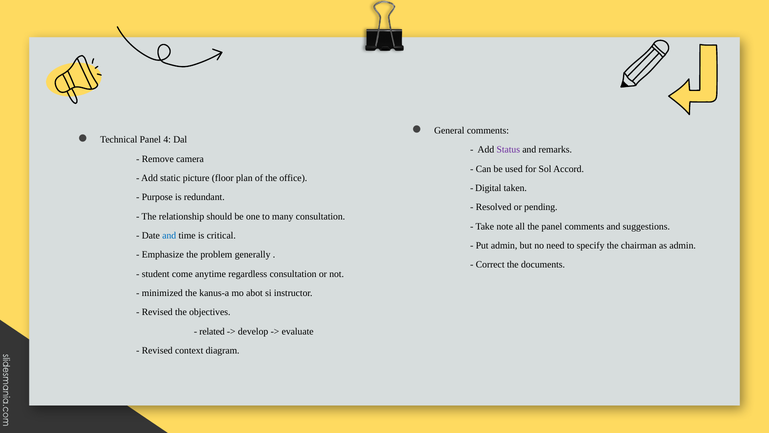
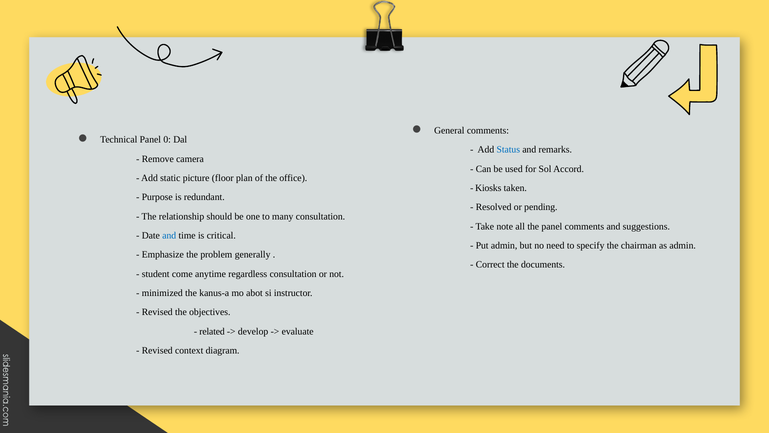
4: 4 -> 0
Status colour: purple -> blue
Digital: Digital -> Kiosks
